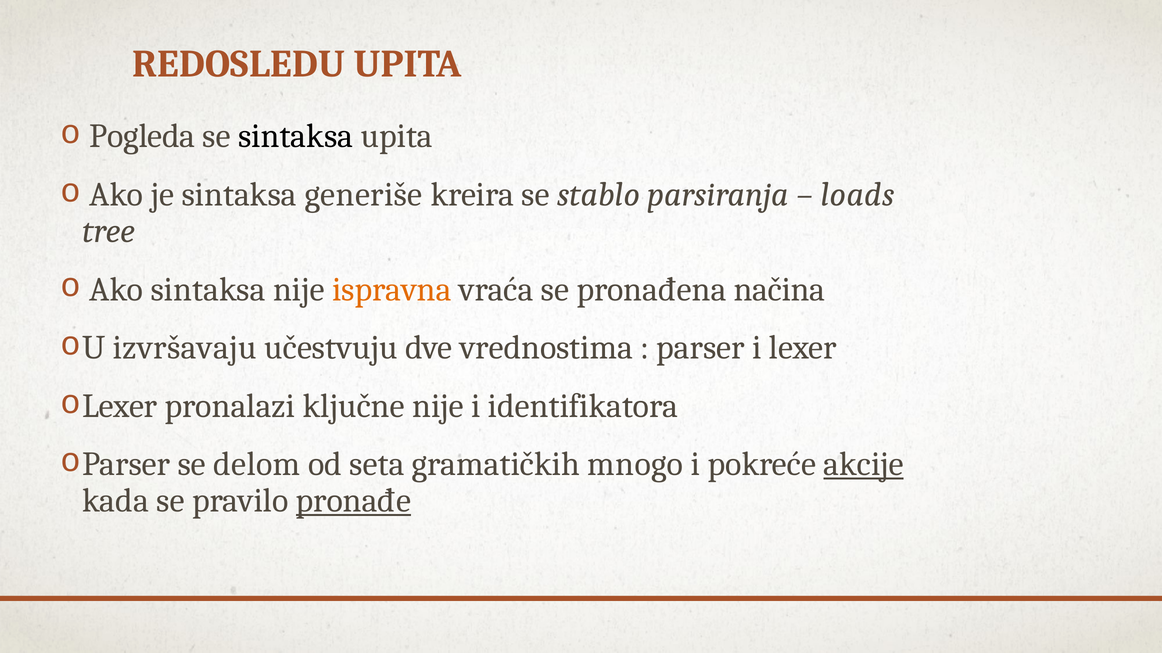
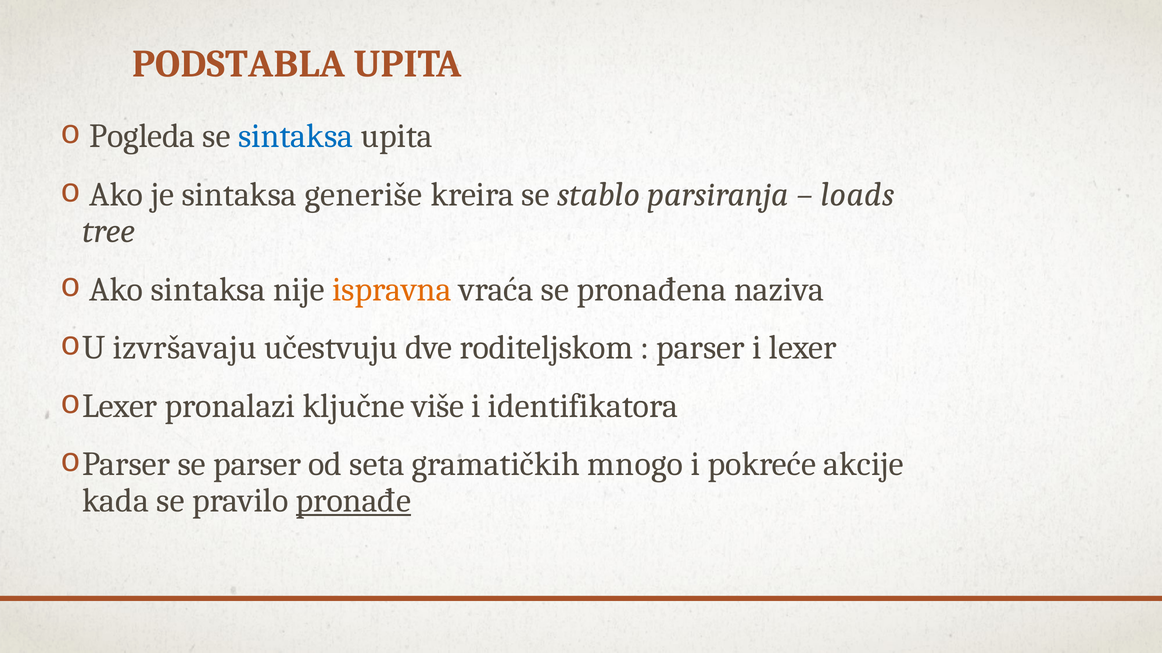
REDOSLEDU: REDOSLEDU -> PODSTABLA
sintaksa at (296, 136) colour: black -> blue
načina: načina -> naziva
vrednostima: vrednostima -> roditeljskom
ključne nije: nije -> više
se delom: delom -> parser
akcije underline: present -> none
